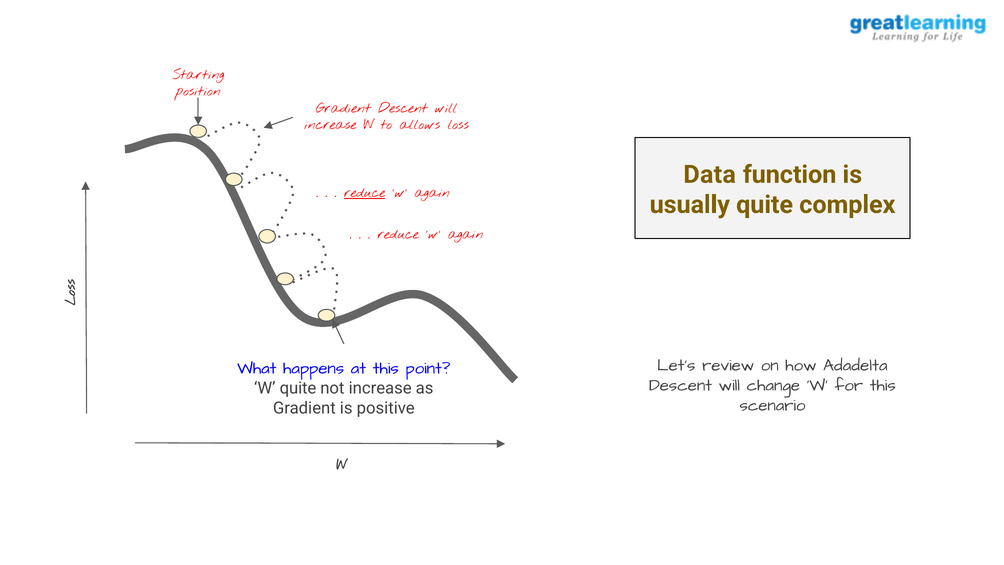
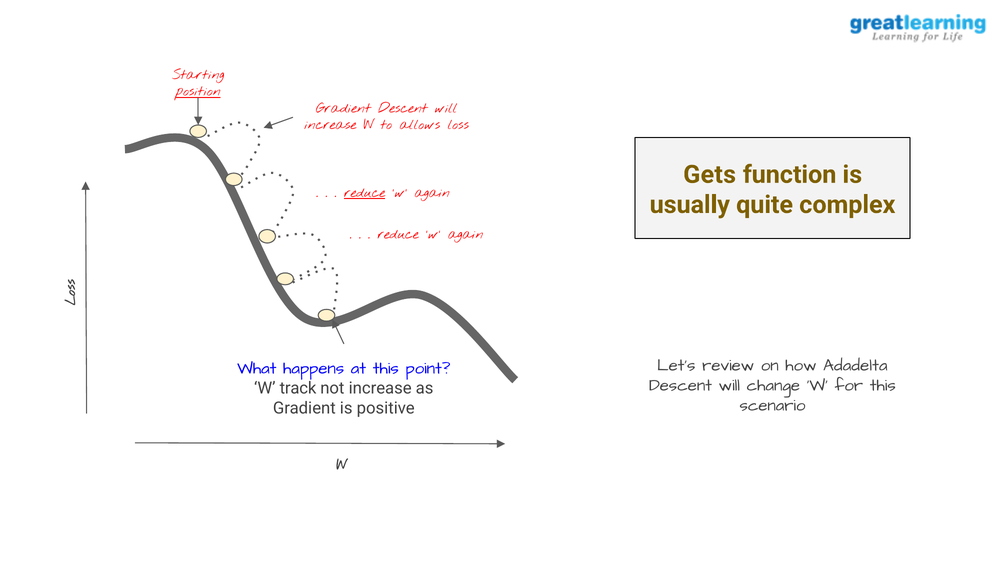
position underline: none -> present
Data: Data -> Gets
W quite: quite -> track
